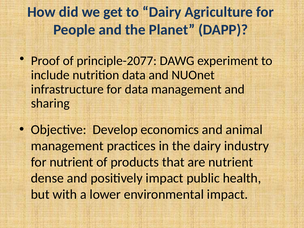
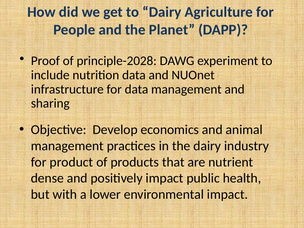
principle-2077: principle-2077 -> principle-2028
for nutrient: nutrient -> product
